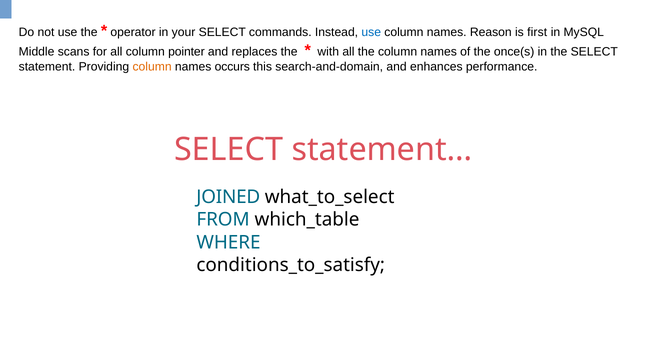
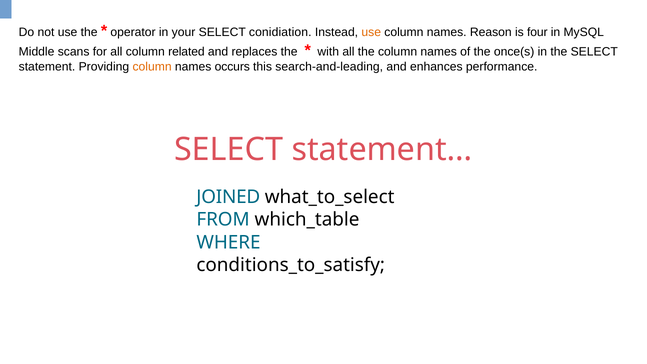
commands: commands -> conidiation
use at (371, 32) colour: blue -> orange
first: first -> four
pointer: pointer -> related
search-and-domain: search-and-domain -> search-and-leading
